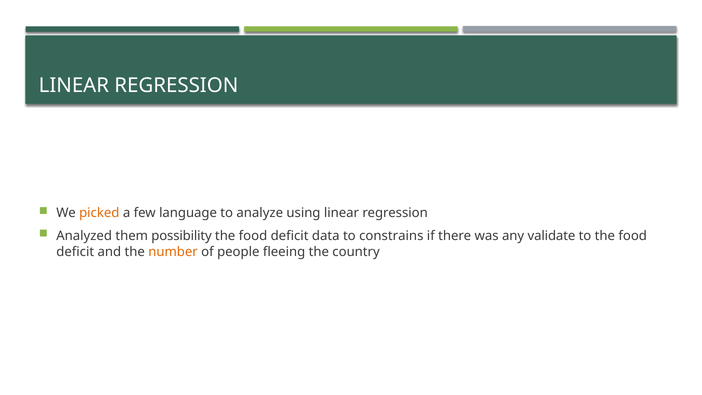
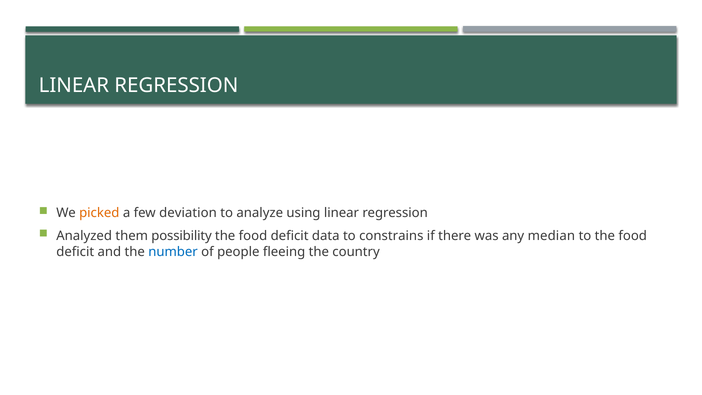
language: language -> deviation
validate: validate -> median
number colour: orange -> blue
